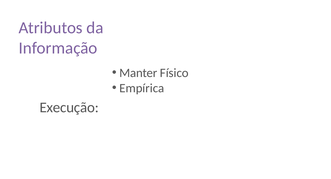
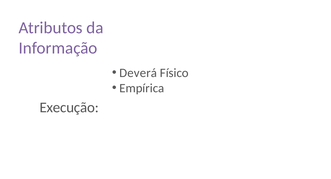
Manter: Manter -> Deverá
